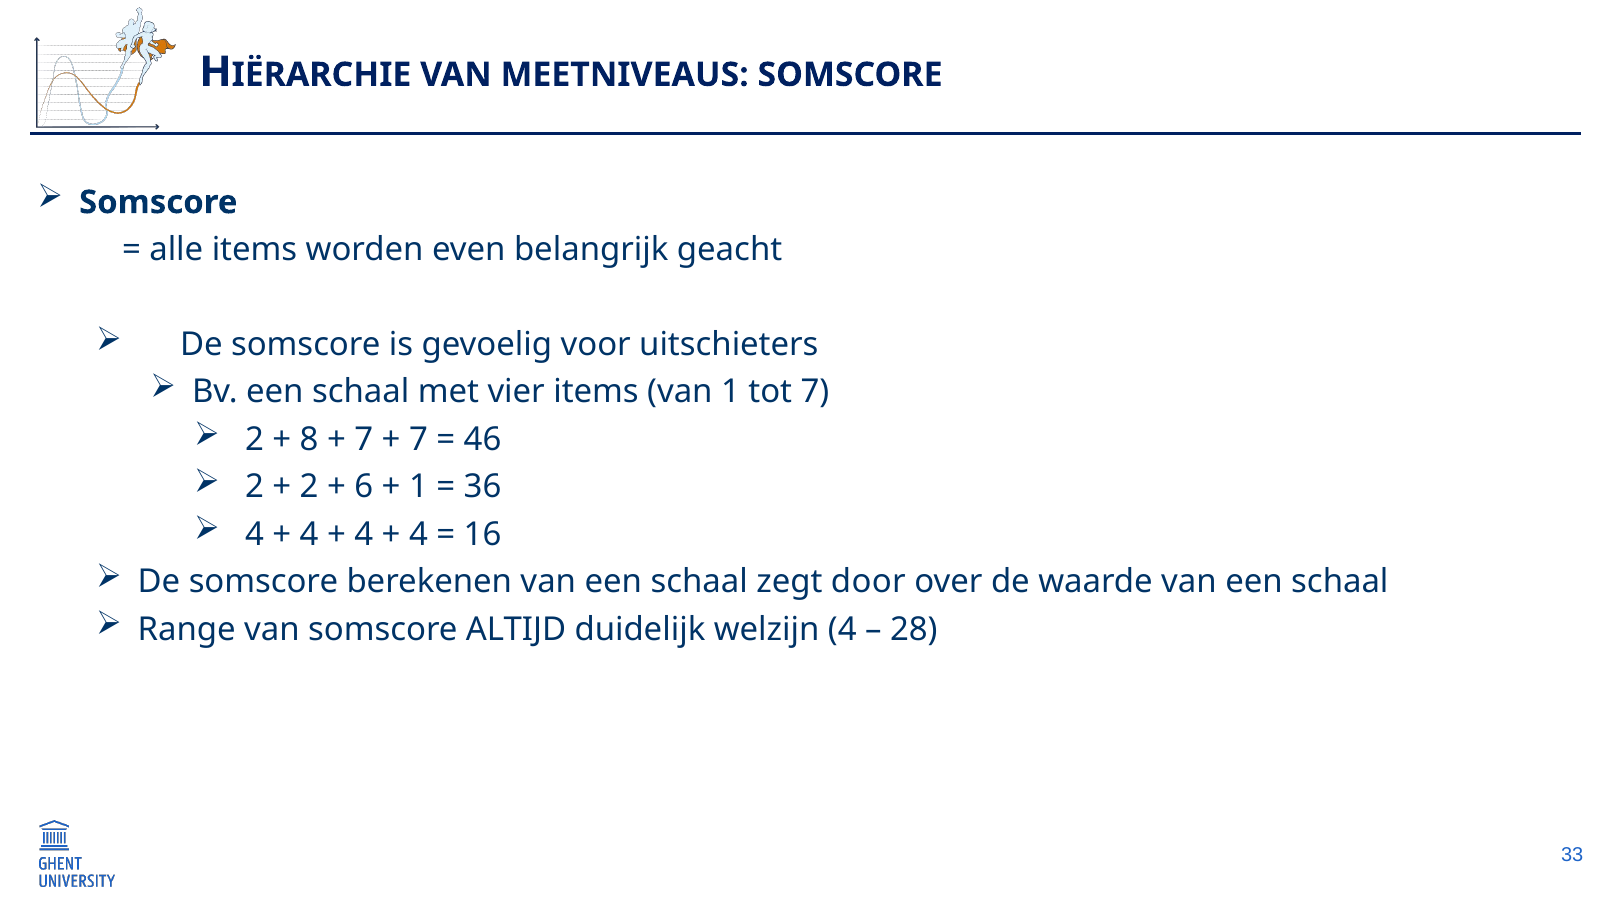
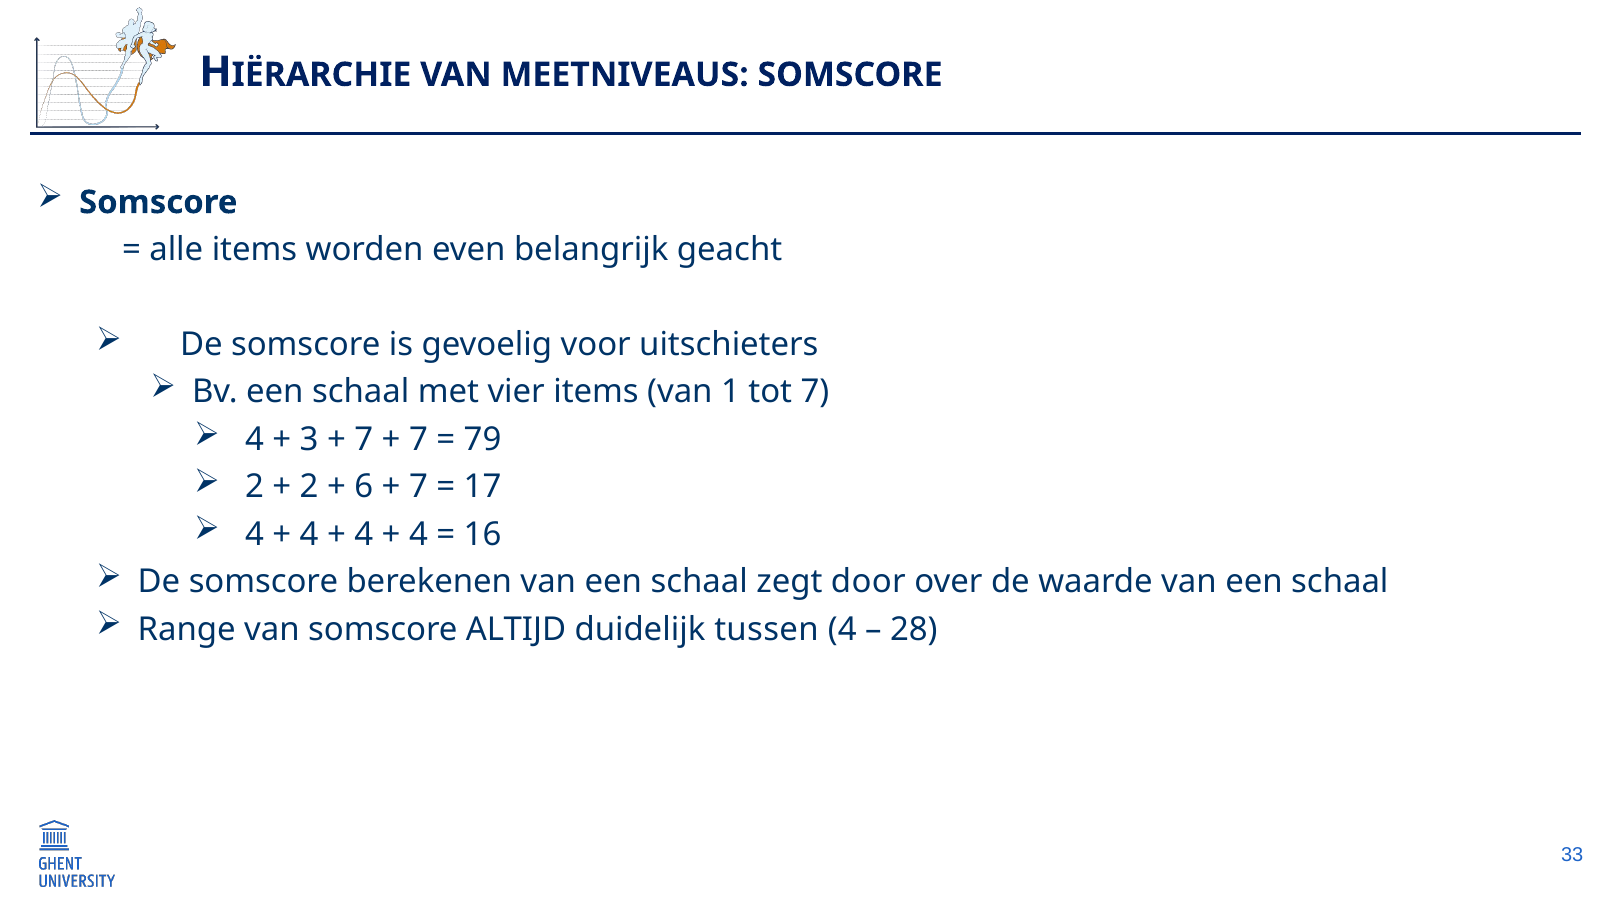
2 at (255, 440): 2 -> 4
8: 8 -> 3
46: 46 -> 79
1 at (419, 487): 1 -> 7
36: 36 -> 17
welzijn: welzijn -> tussen
